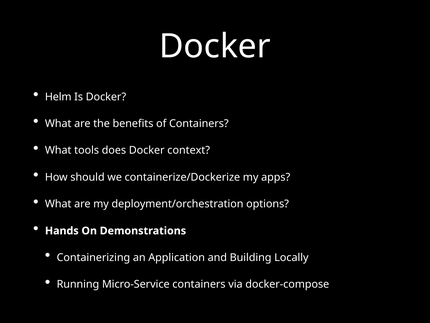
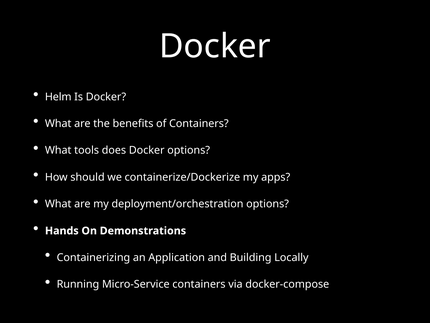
Docker context: context -> options
